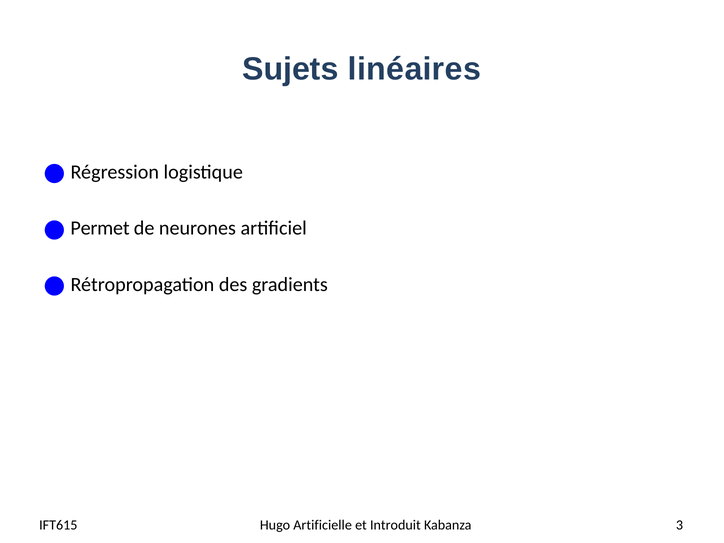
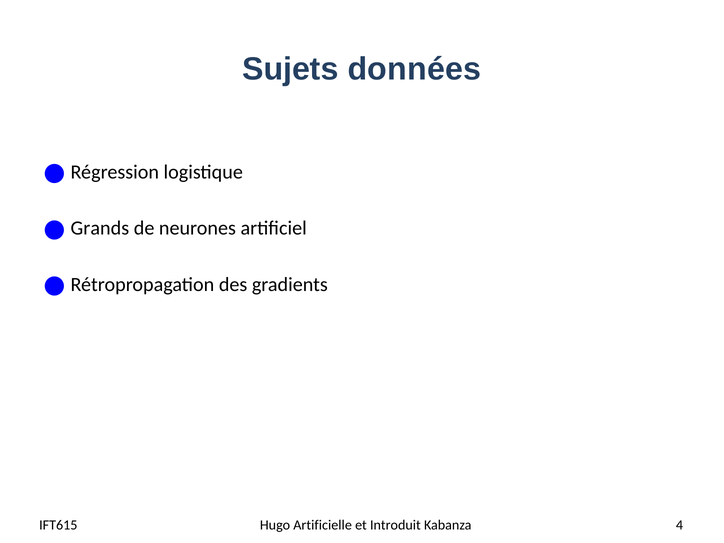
linéaires: linéaires -> données
Permet: Permet -> Grands
3: 3 -> 4
